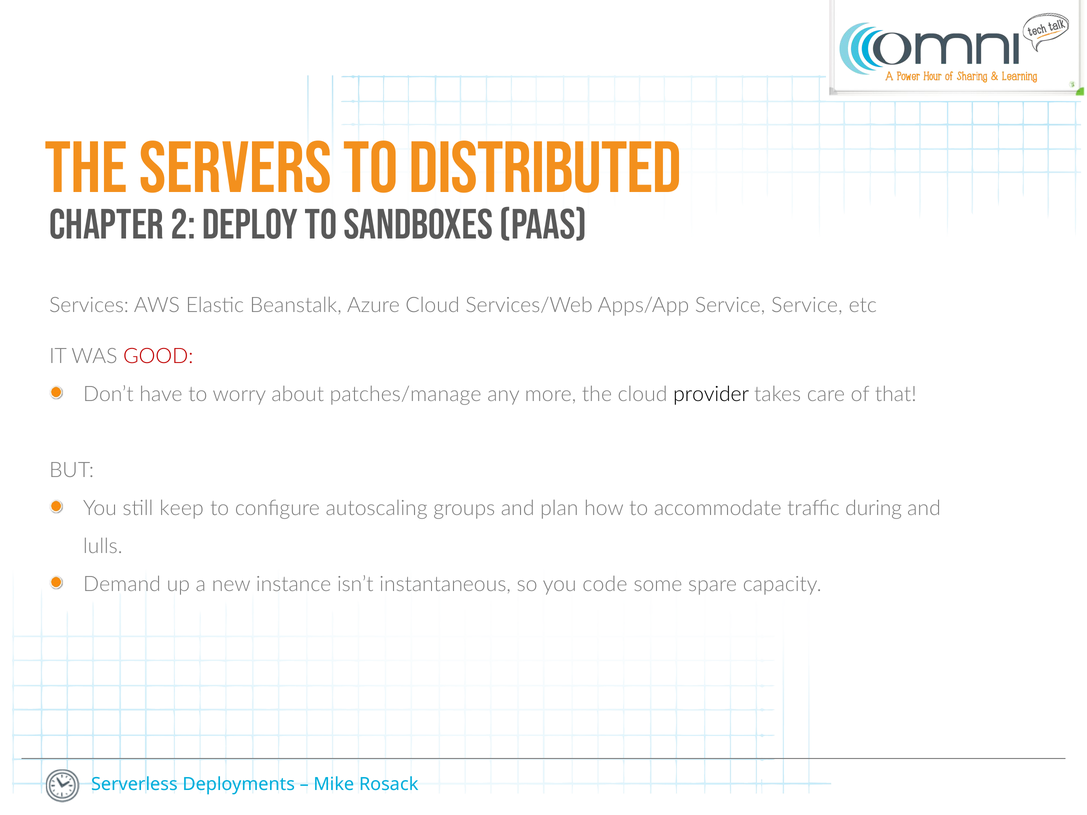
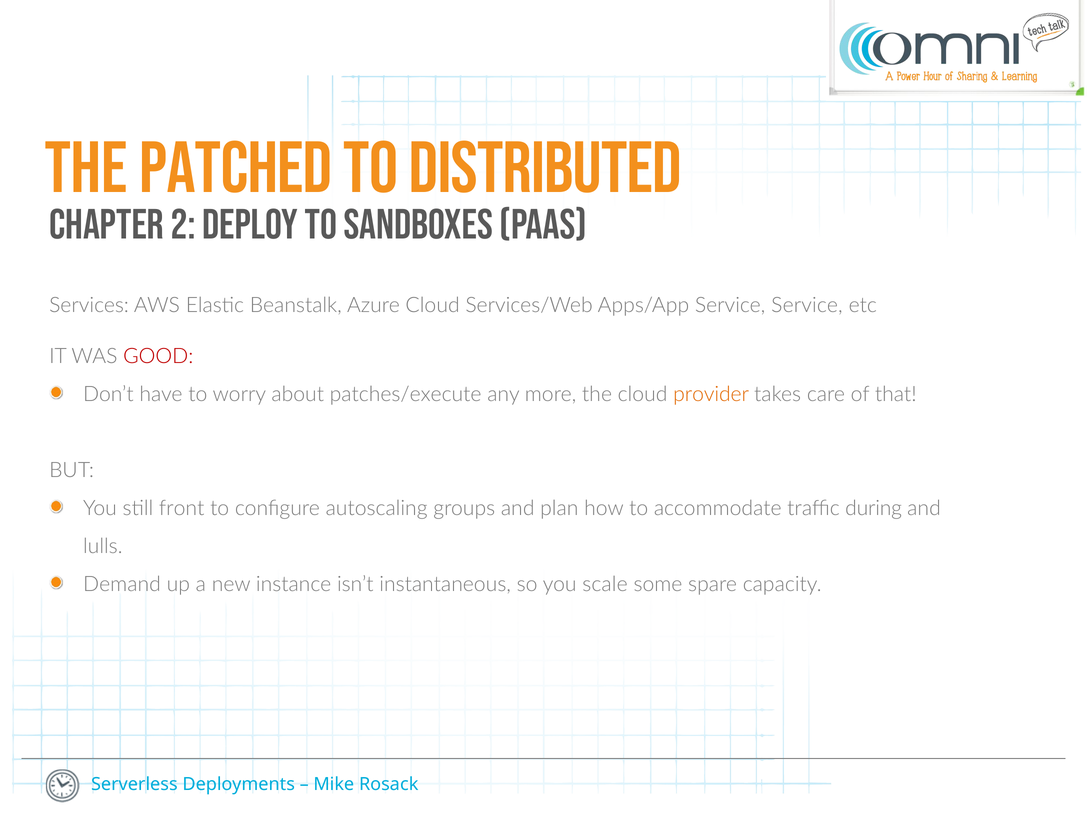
Servers: Servers -> Patched
patches/manage: patches/manage -> patches/execute
provider colour: black -> orange
keep: keep -> front
code: code -> scale
